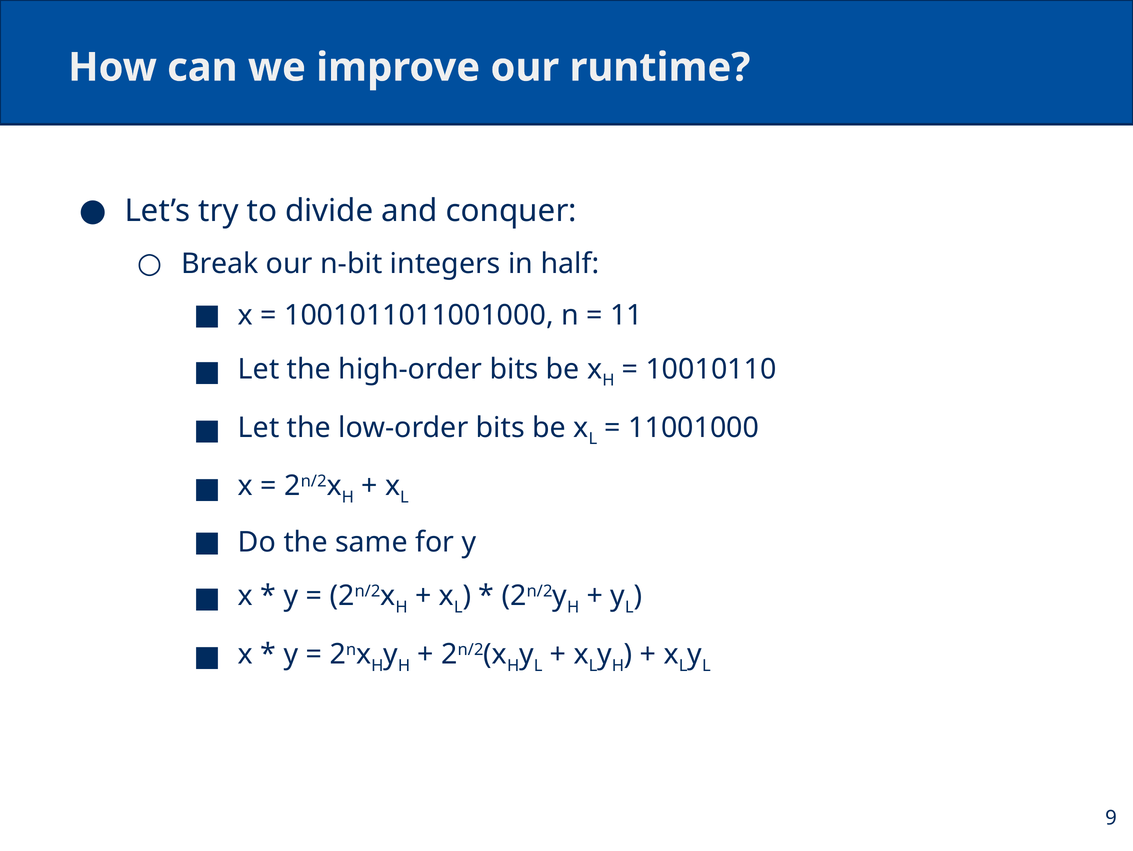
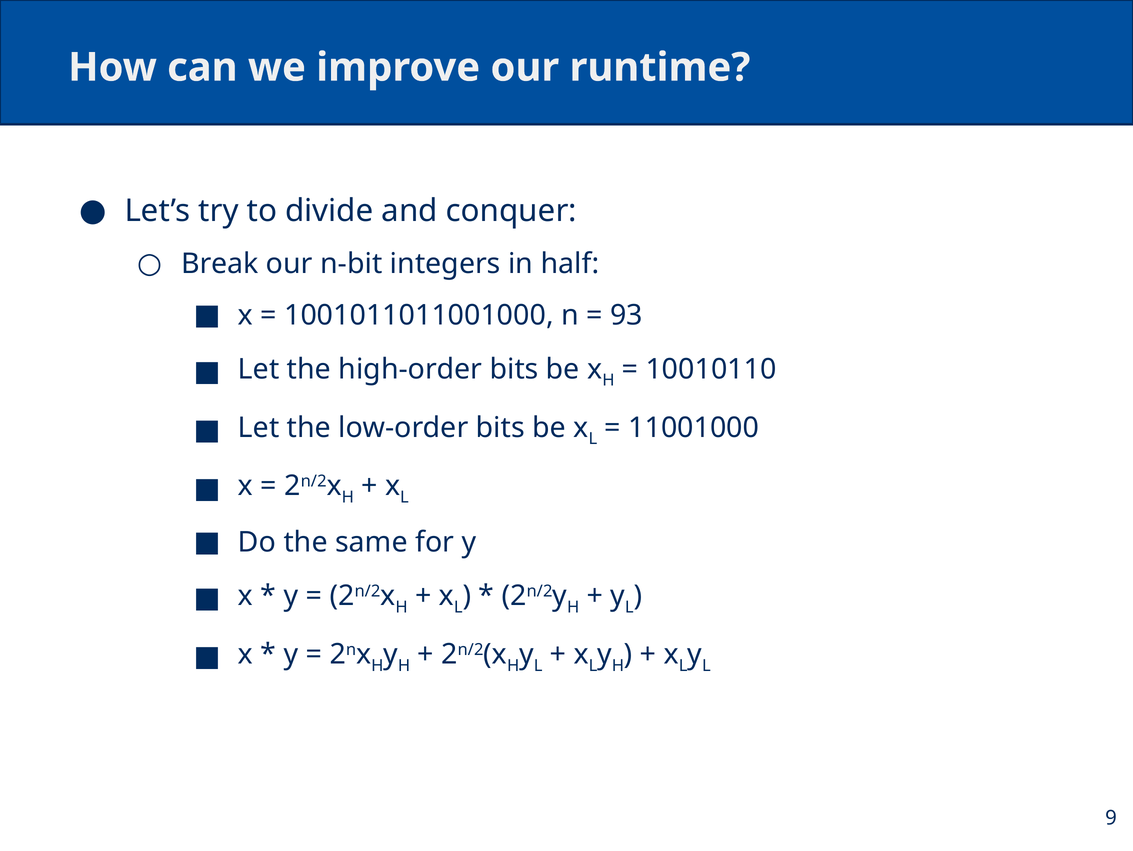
11: 11 -> 93
